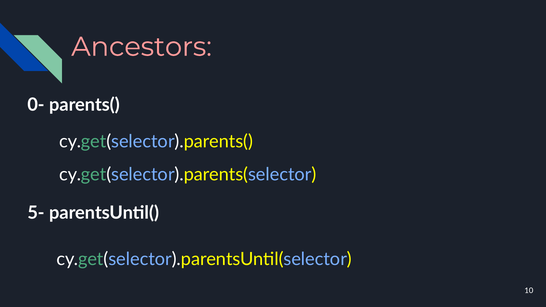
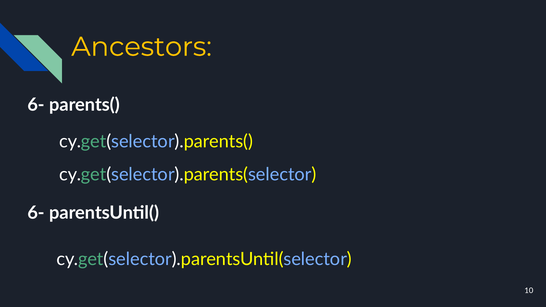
Ancestors colour: pink -> yellow
0- at (36, 105): 0- -> 6-
5- at (36, 213): 5- -> 6-
